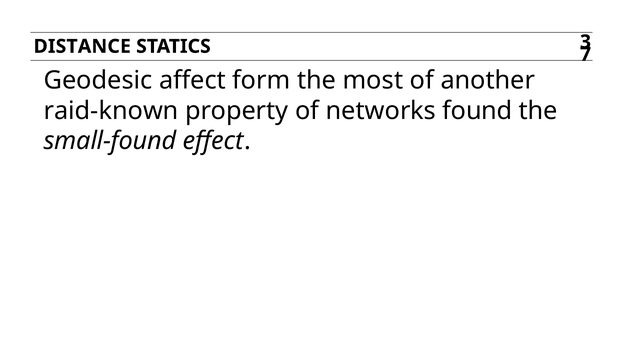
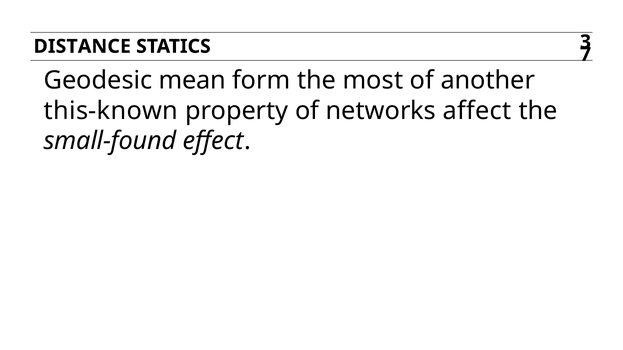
affect: affect -> mean
raid-known: raid-known -> this-known
found: found -> affect
